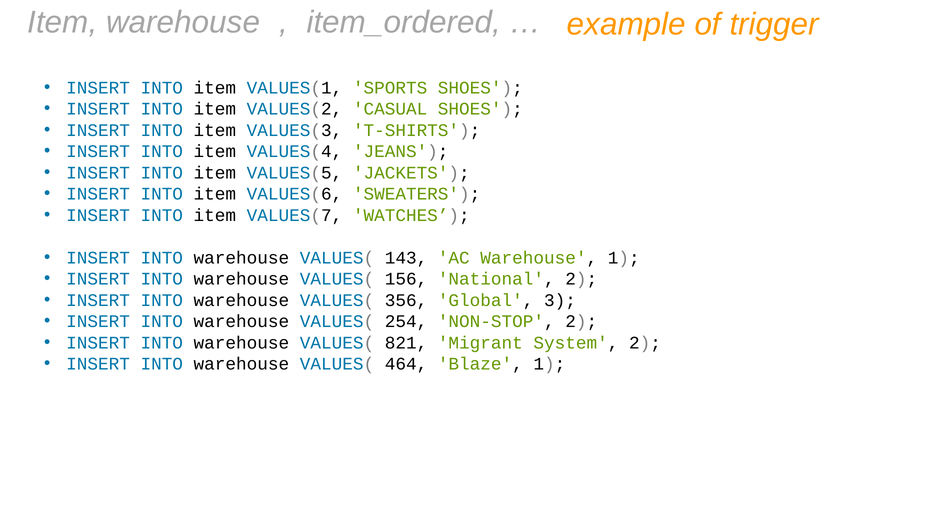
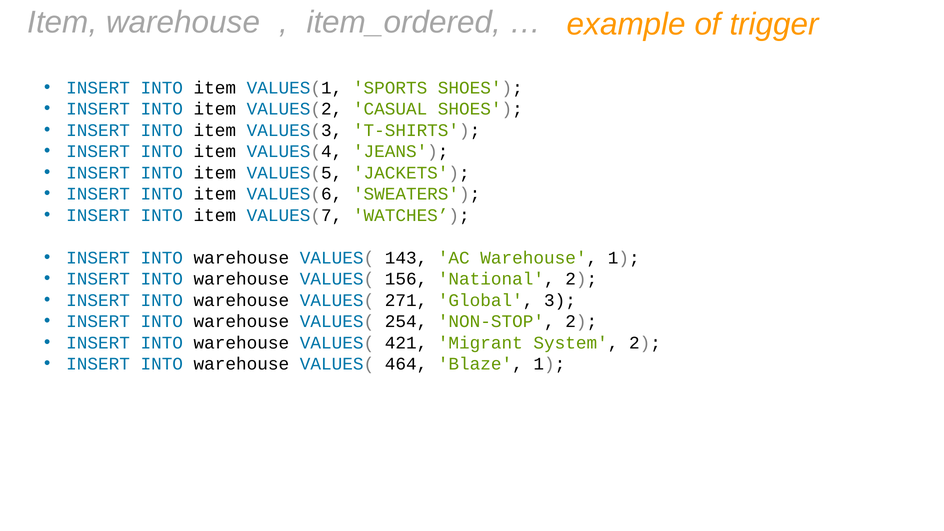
356: 356 -> 271
821: 821 -> 421
